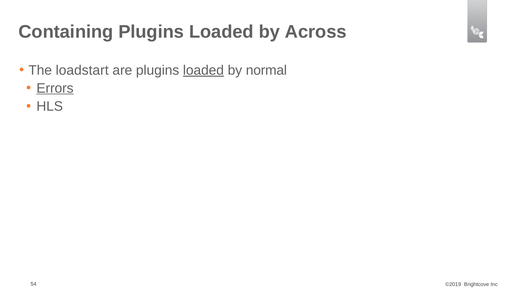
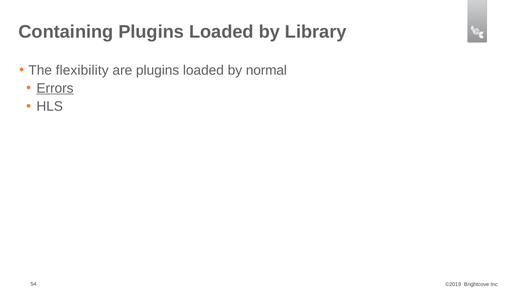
Across: Across -> Library
loadstart: loadstart -> flexibility
loaded at (203, 70) underline: present -> none
